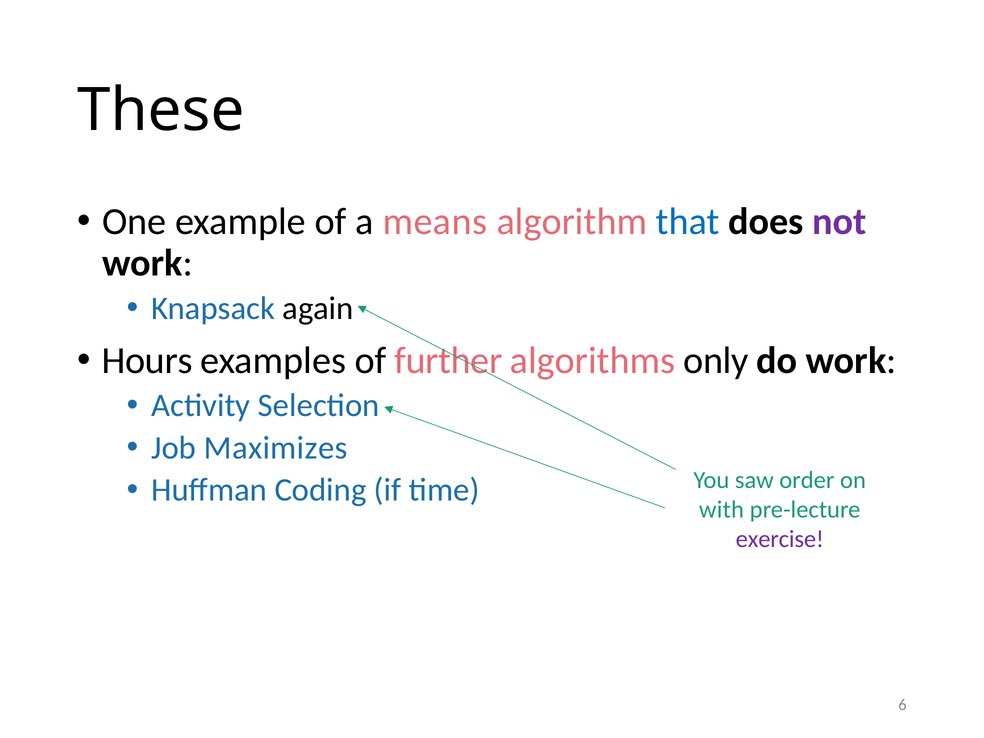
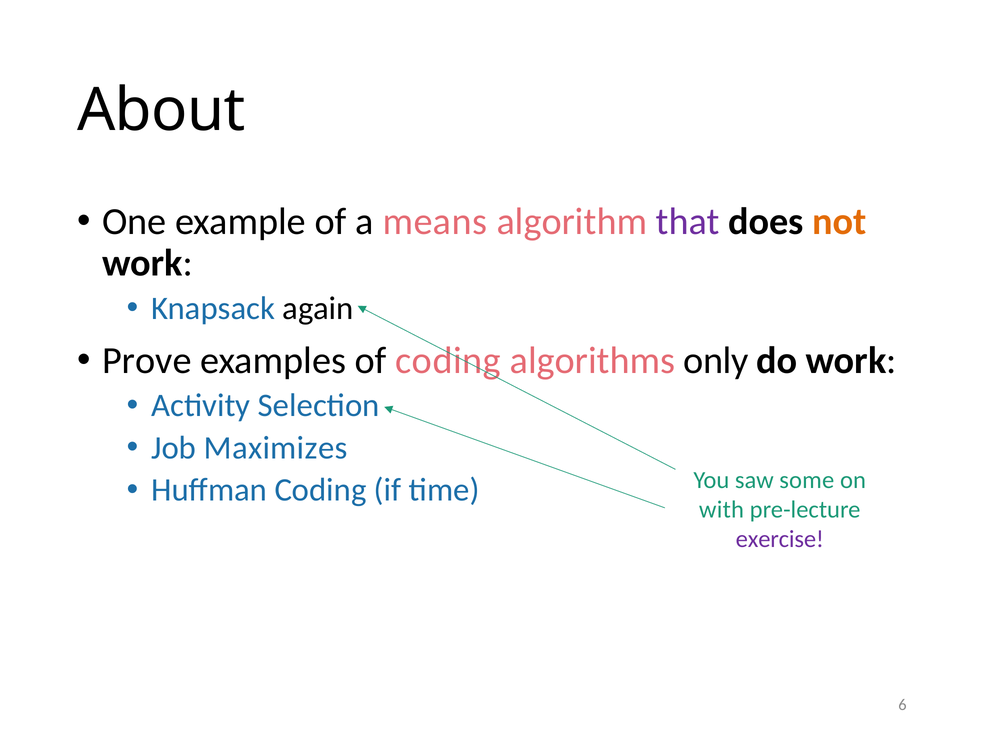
These: These -> About
that colour: blue -> purple
not colour: purple -> orange
Hours: Hours -> Prove
of further: further -> coding
order: order -> some
